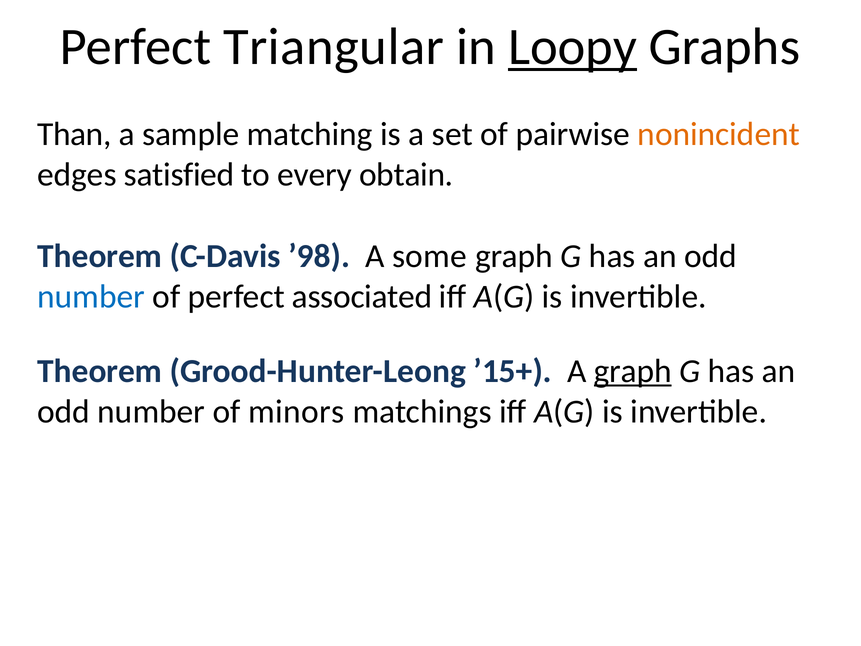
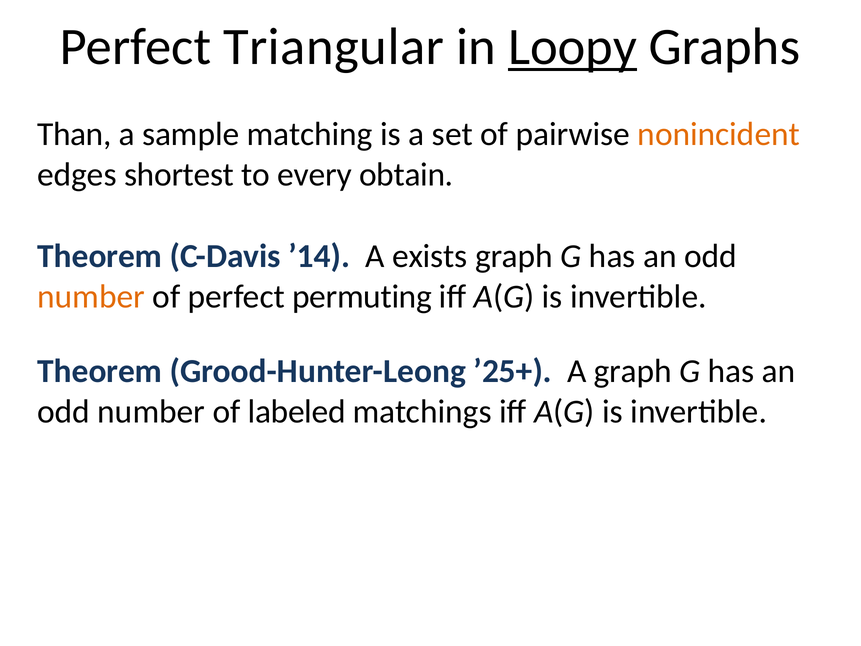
satisfied: satisfied -> shortest
’98: ’98 -> ’14
some: some -> exists
number at (91, 297) colour: blue -> orange
associated: associated -> permuting
’15+: ’15+ -> ’25+
graph at (633, 371) underline: present -> none
minors: minors -> labeled
